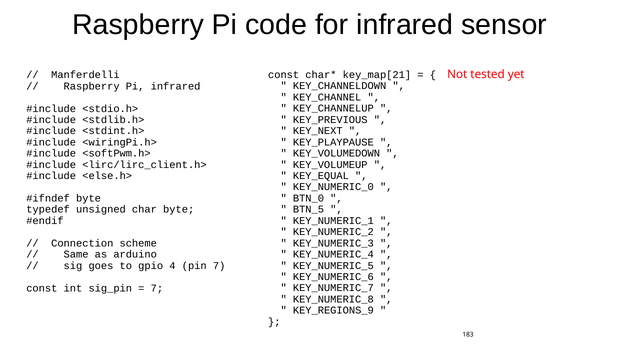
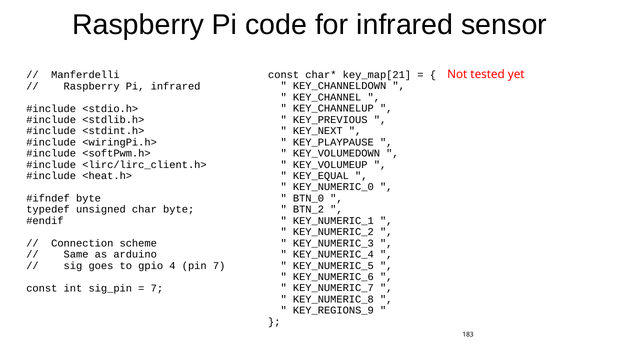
<else.h>: <else.h> -> <heat.h>
BTN_5: BTN_5 -> BTN_2
